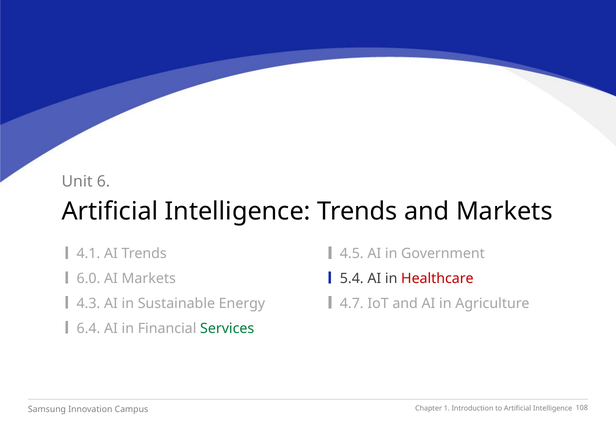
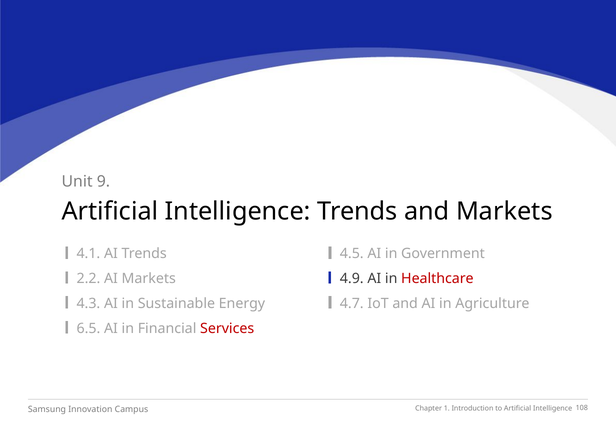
6: 6 -> 9
6.0: 6.0 -> 2.2
5.4: 5.4 -> 4.9
6.4: 6.4 -> 6.5
Services colour: green -> red
